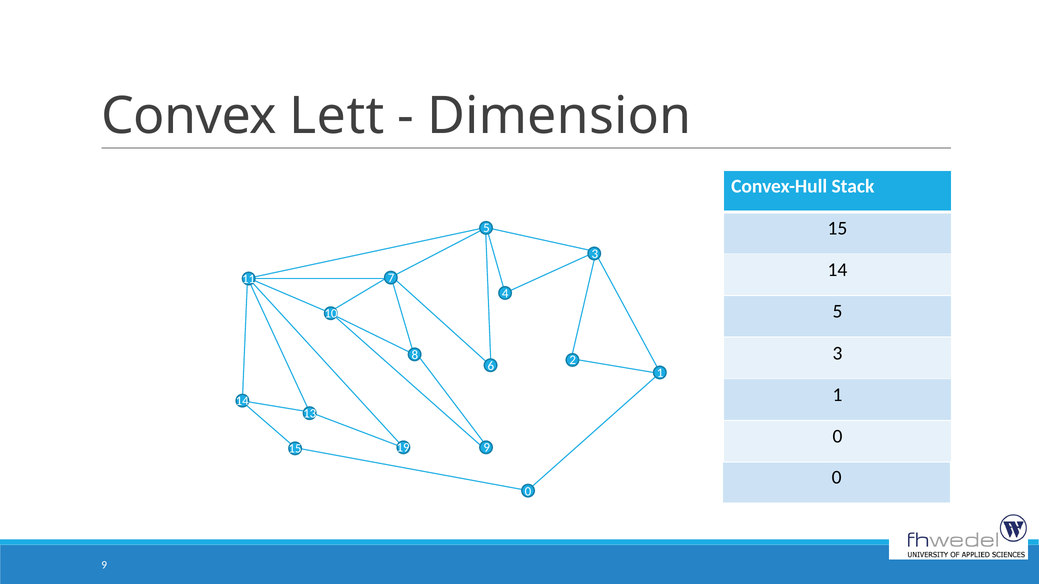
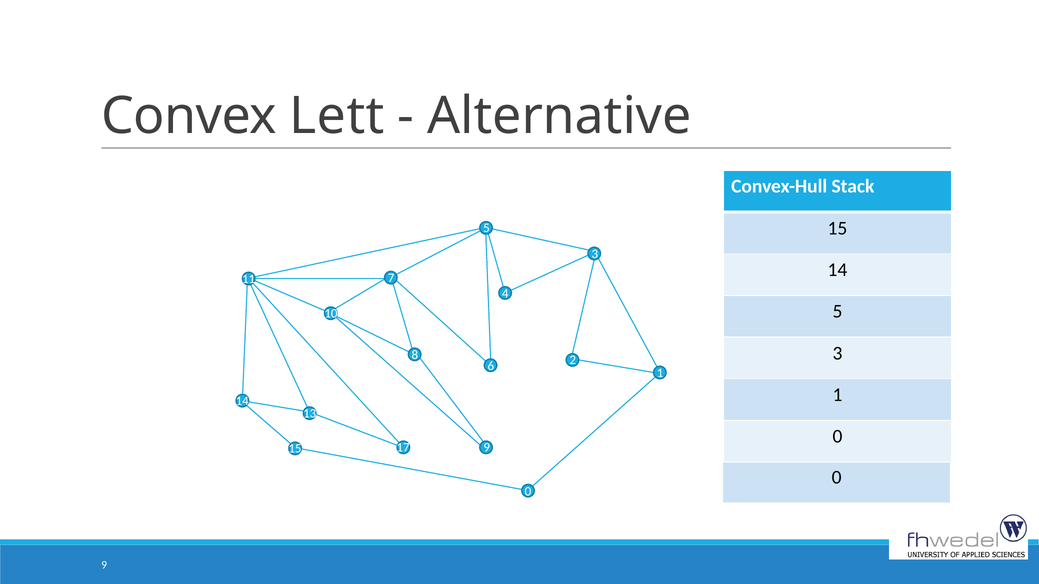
Dimension: Dimension -> Alternative
19: 19 -> 17
